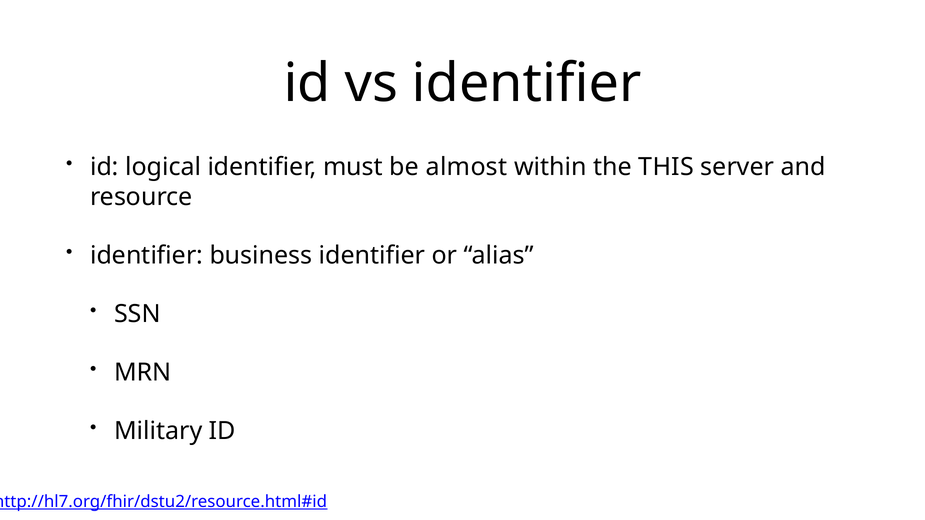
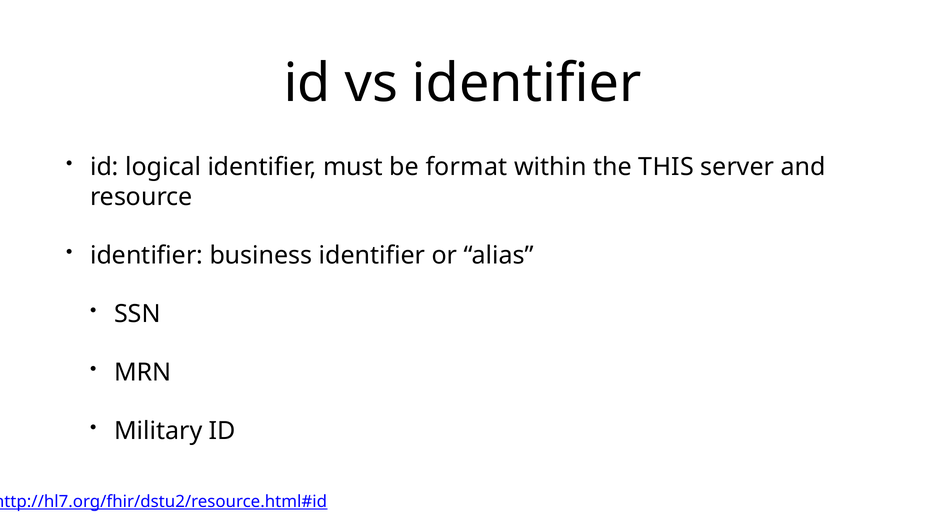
almost: almost -> format
